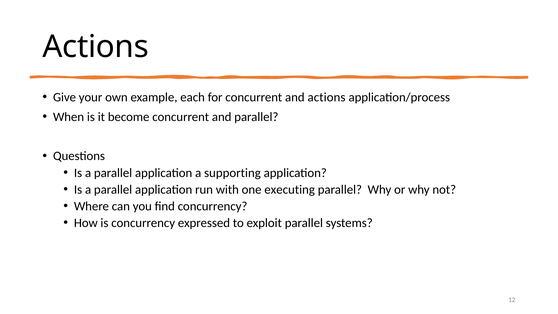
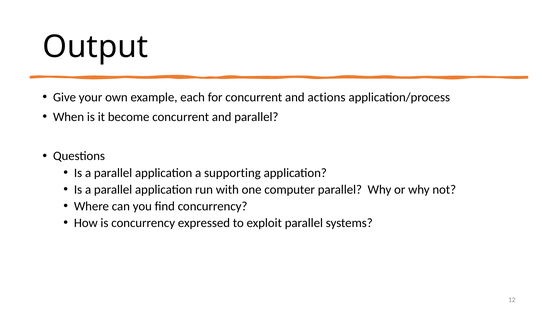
Actions at (96, 47): Actions -> Output
executing: executing -> computer
